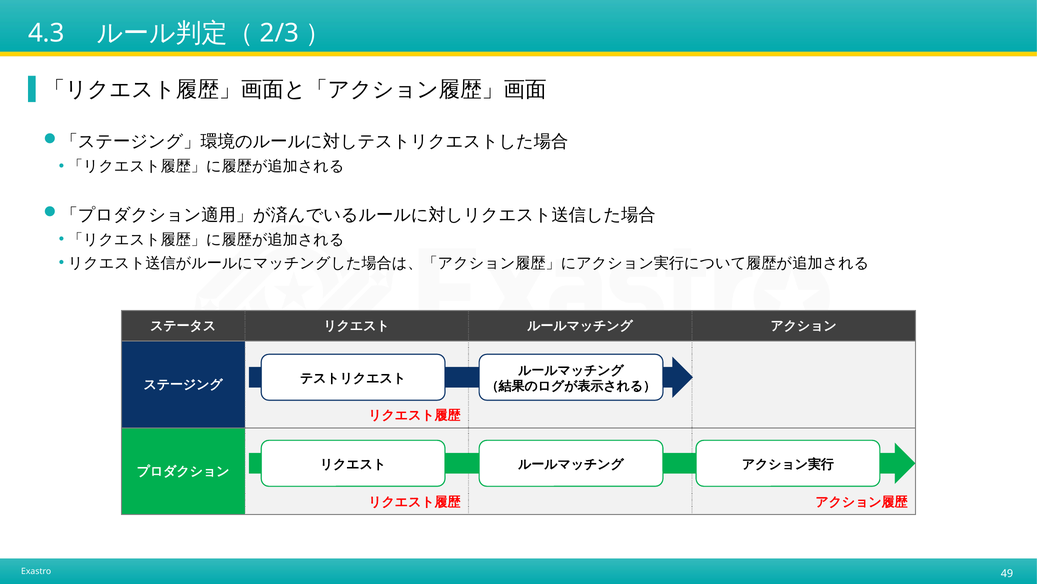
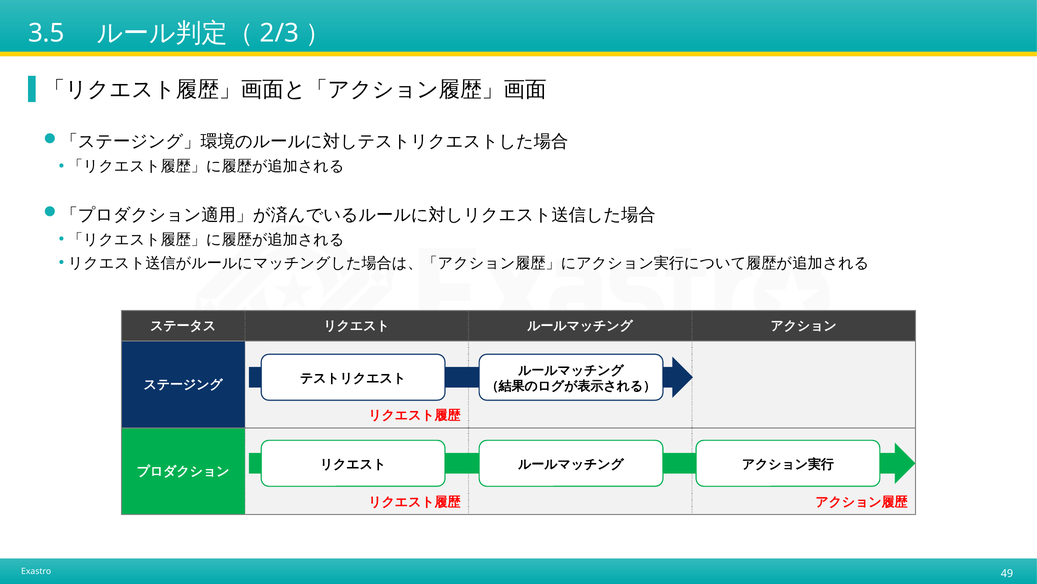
4.3: 4.3 -> 3.5
